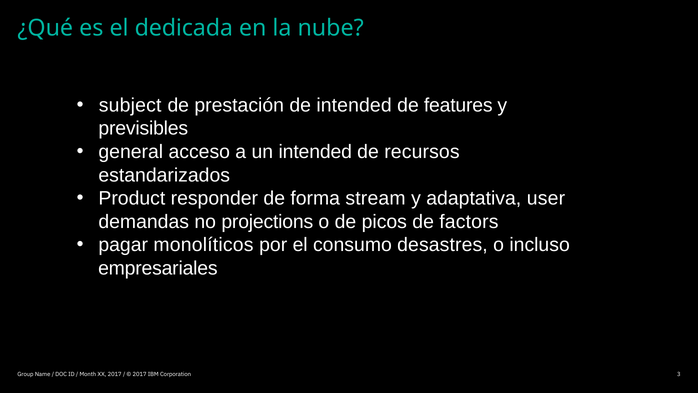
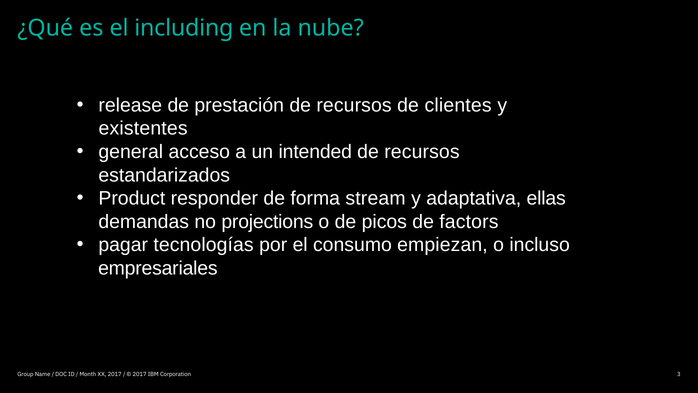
dedicada: dedicada -> including
subject: subject -> release
prestación de intended: intended -> recursos
features: features -> clientes
previsibles: previsibles -> existentes
user: user -> ellas
monolíticos: monolíticos -> tecnologías
desastres: desastres -> empiezan
